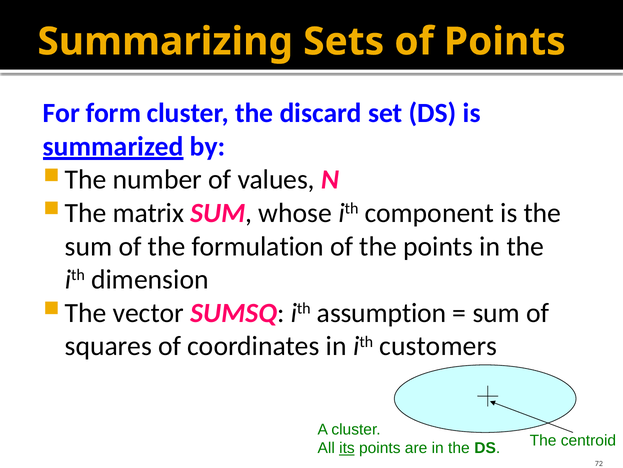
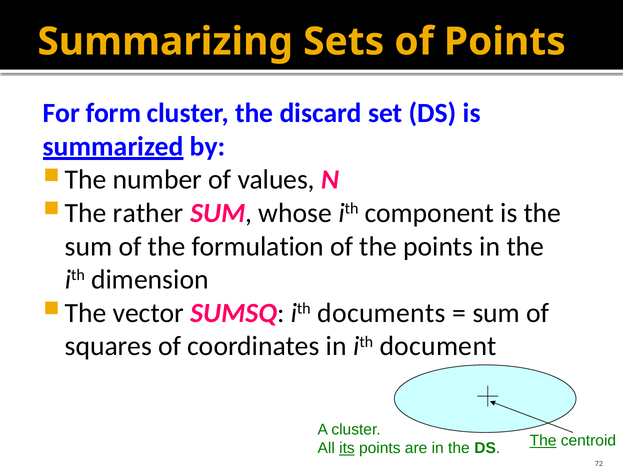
matrix: matrix -> rather
assumption: assumption -> documents
customers: customers -> document
The at (543, 440) underline: none -> present
